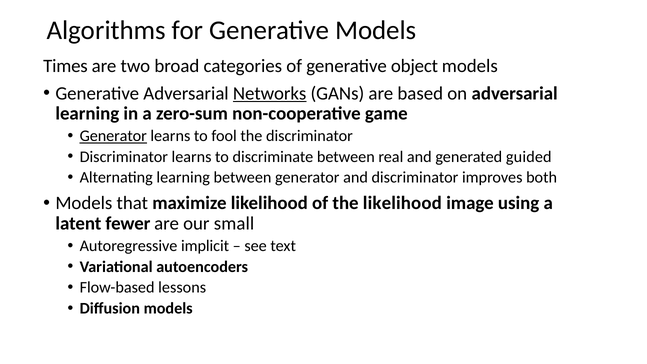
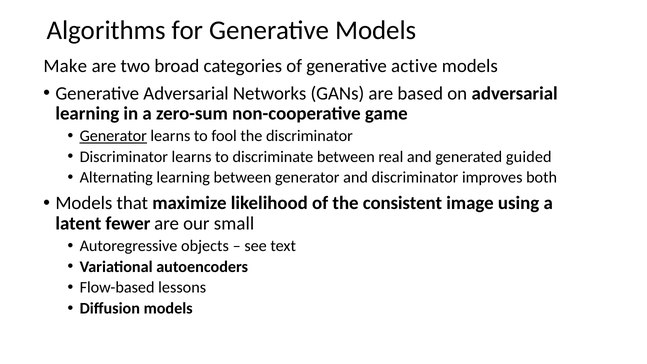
Times: Times -> Make
object: object -> active
Networks underline: present -> none
the likelihood: likelihood -> consistent
implicit: implicit -> objects
